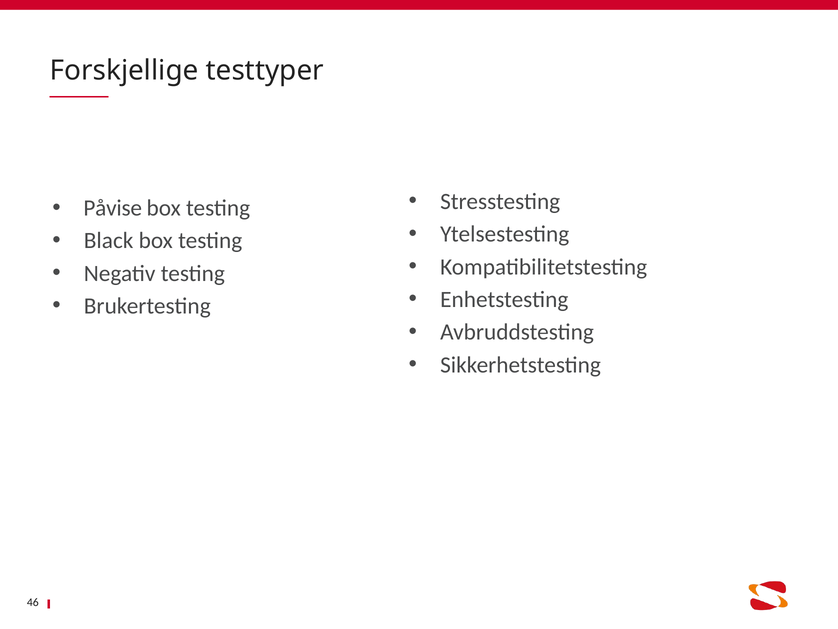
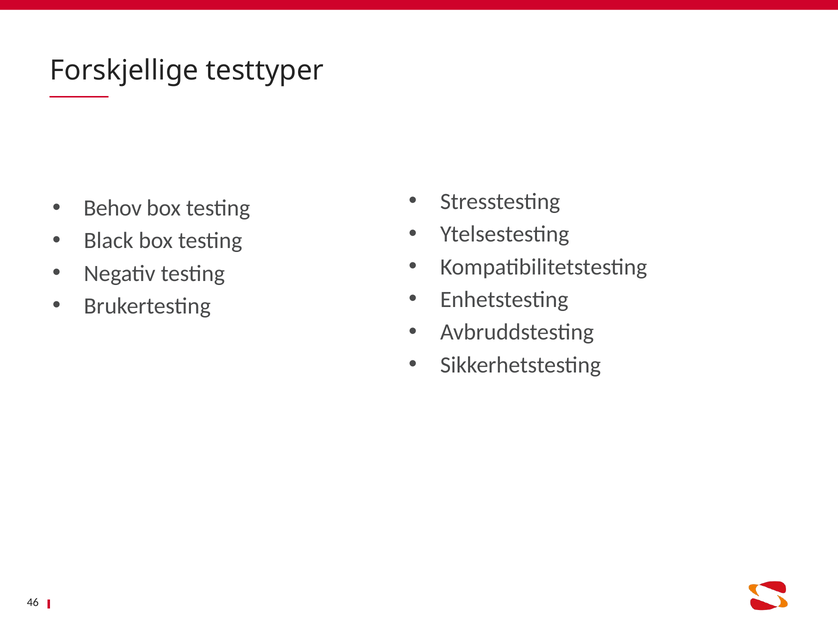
Påvise: Påvise -> Behov
